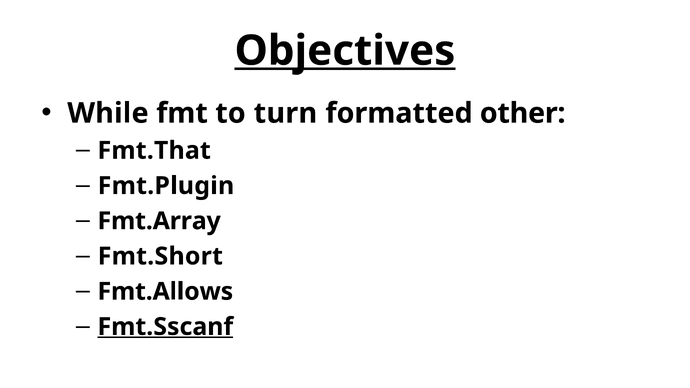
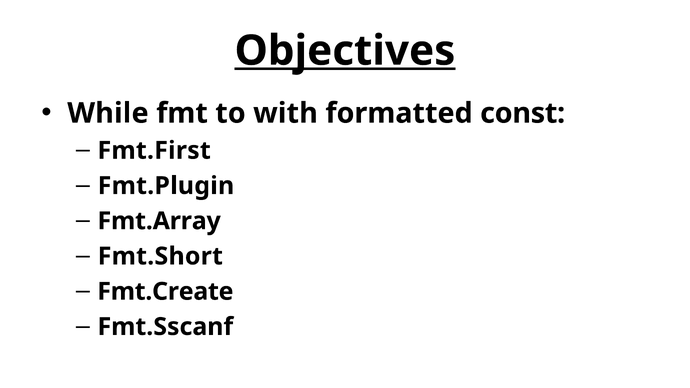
turn: turn -> with
other: other -> const
Fmt.That: Fmt.That -> Fmt.First
Fmt.Allows: Fmt.Allows -> Fmt.Create
Fmt.Sscanf underline: present -> none
